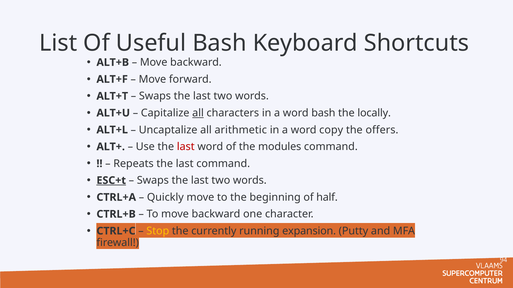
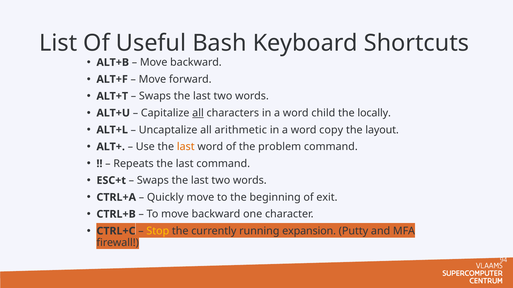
word bash: bash -> child
offers: offers -> layout
last at (186, 147) colour: red -> orange
modules: modules -> problem
ESC+t underline: present -> none
half: half -> exit
